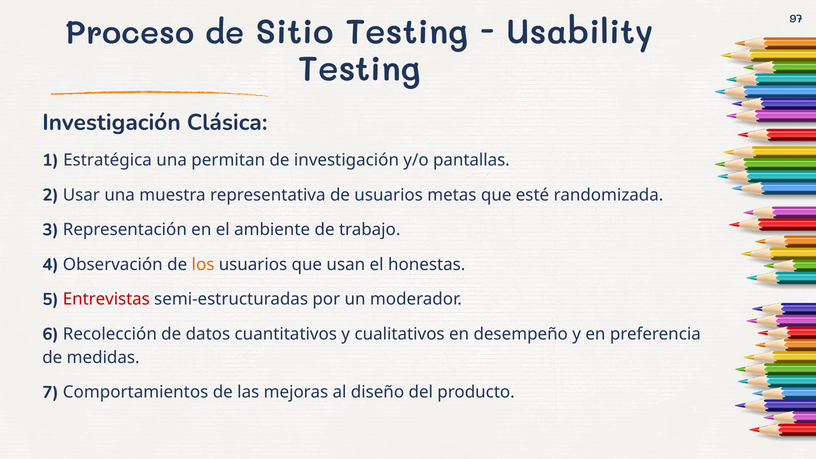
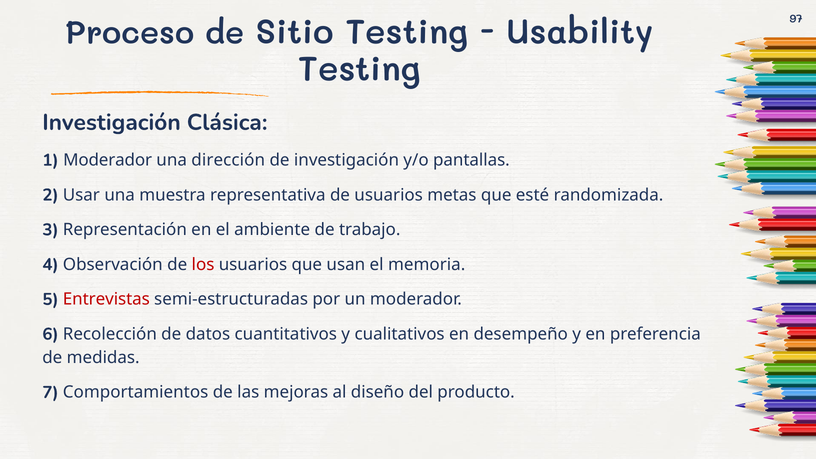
1 Estratégica: Estratégica -> Moderador
permitan: permitan -> dirección
los colour: orange -> red
honestas: honestas -> memoria
